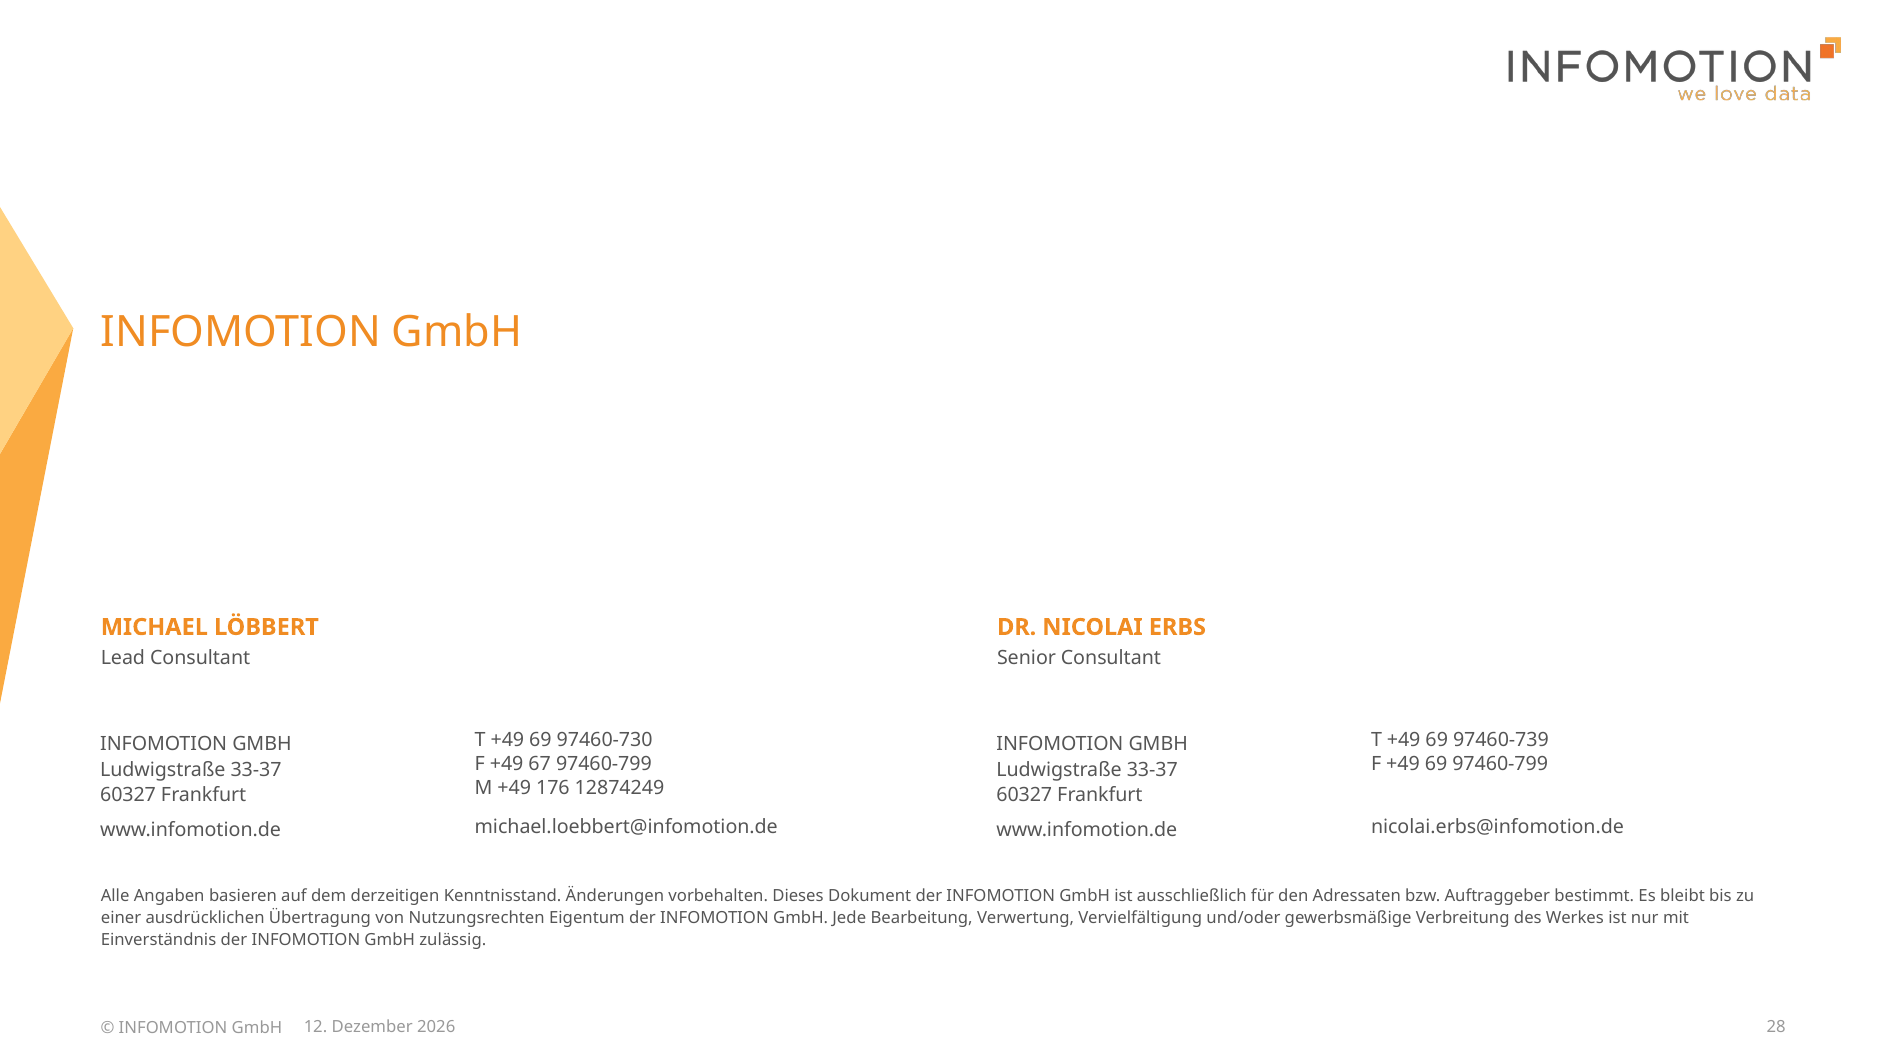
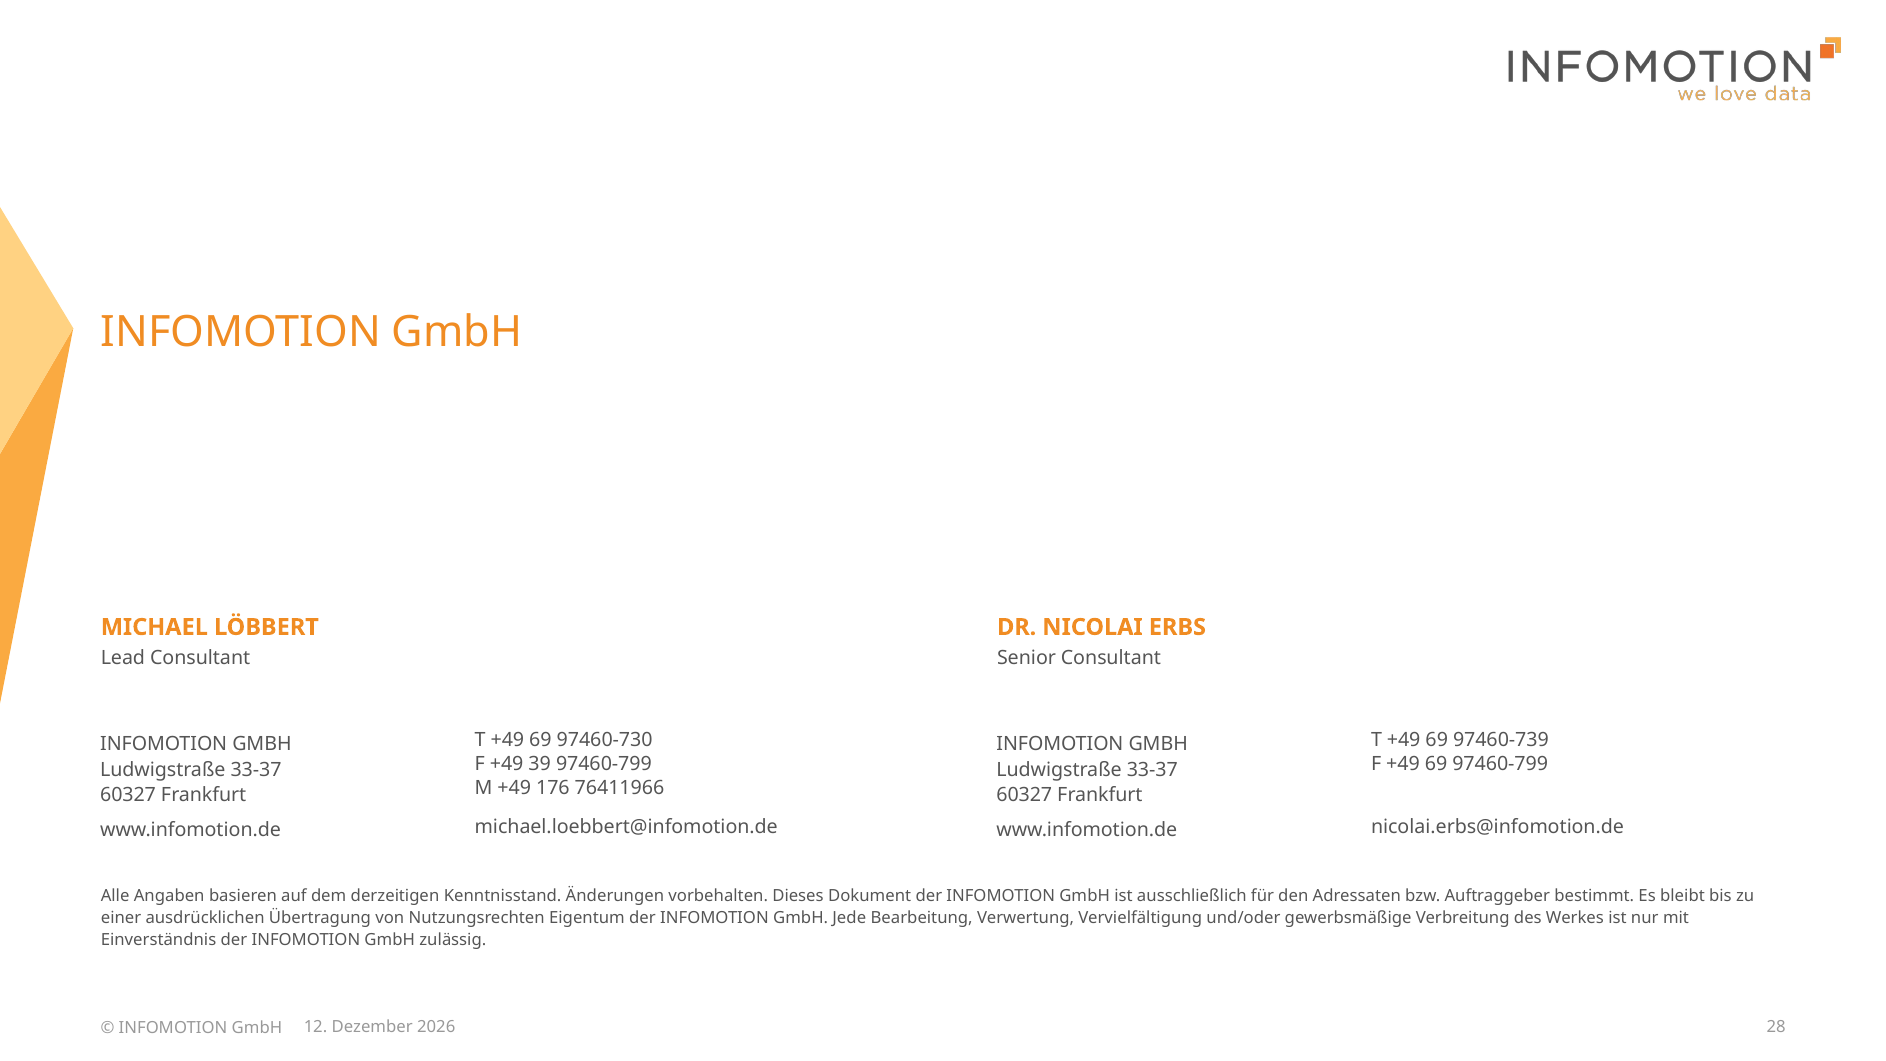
67: 67 -> 39
12874249: 12874249 -> 76411966
